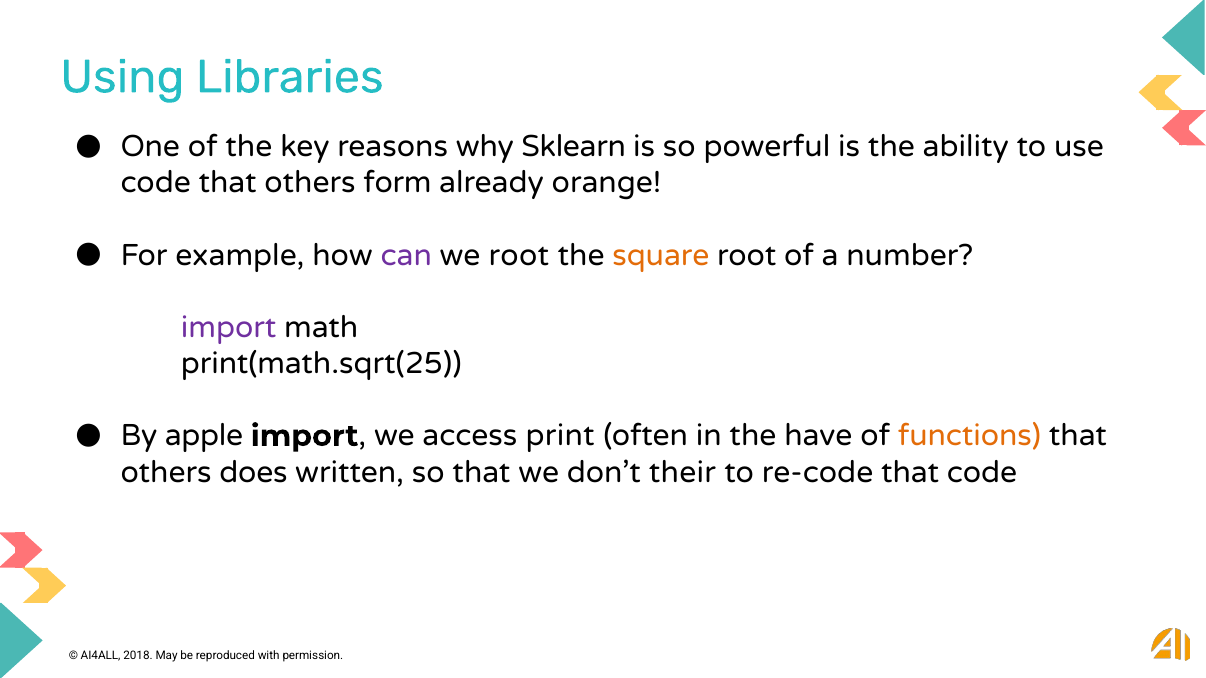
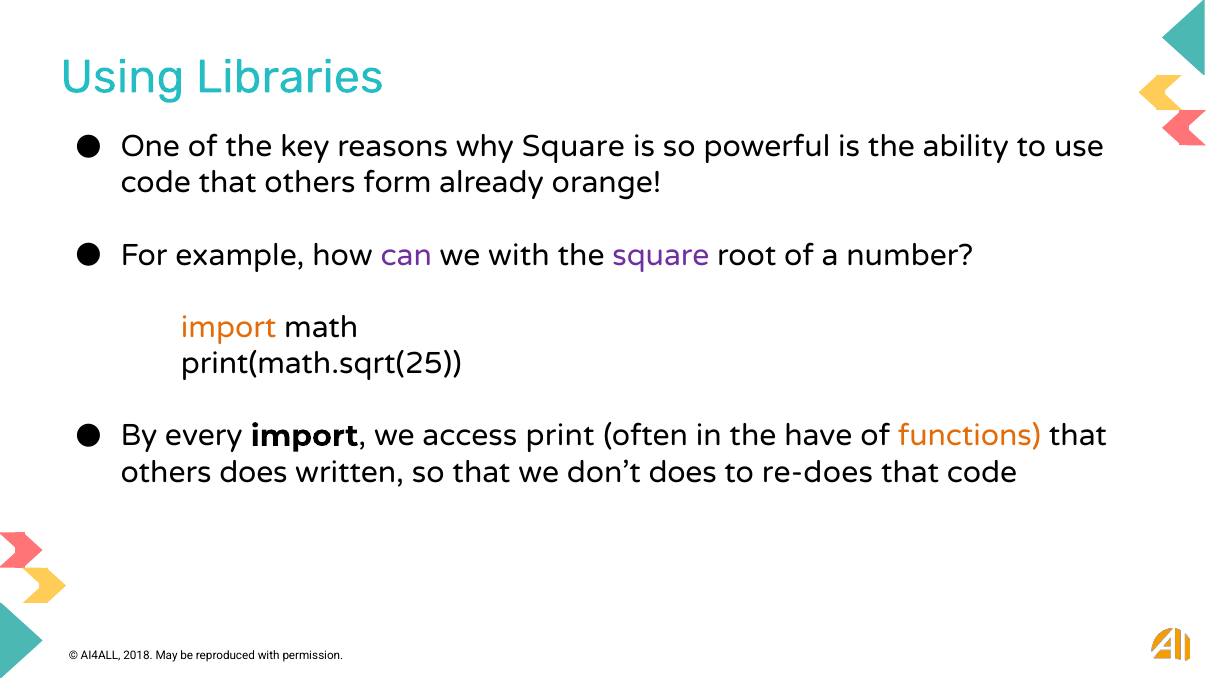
why Sklearn: Sklearn -> Square
we root: root -> with
square at (661, 255) colour: orange -> purple
import at (229, 328) colour: purple -> orange
apple: apple -> every
don’t their: their -> does
re-code: re-code -> re-does
